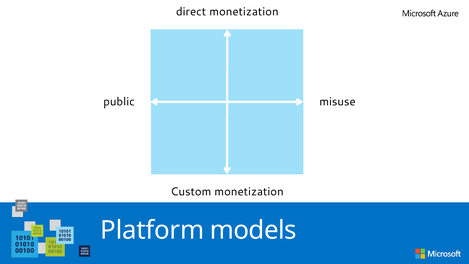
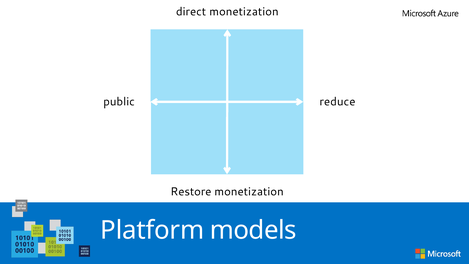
misuse: misuse -> reduce
Custom: Custom -> Restore
